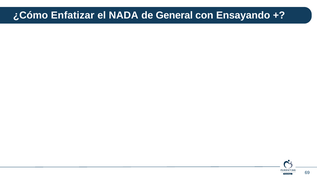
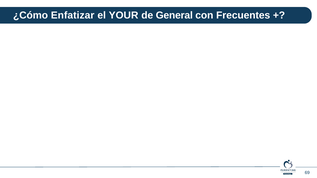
NADA: NADA -> YOUR
Ensayando: Ensayando -> Frecuentes
